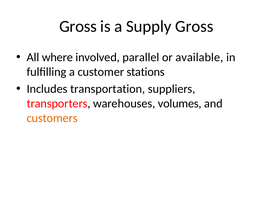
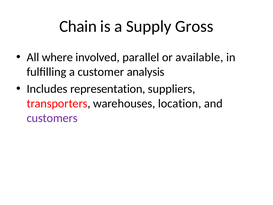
Gross at (78, 26): Gross -> Chain
stations: stations -> analysis
transportation: transportation -> representation
volumes: volumes -> location
customers colour: orange -> purple
